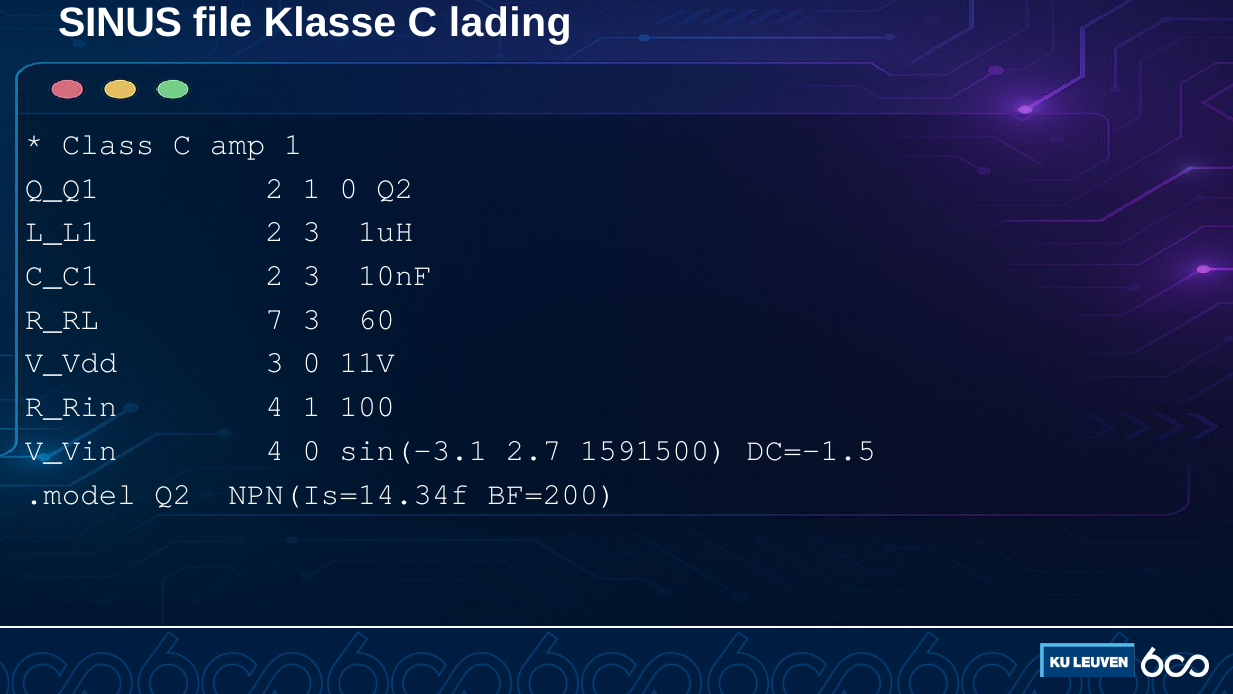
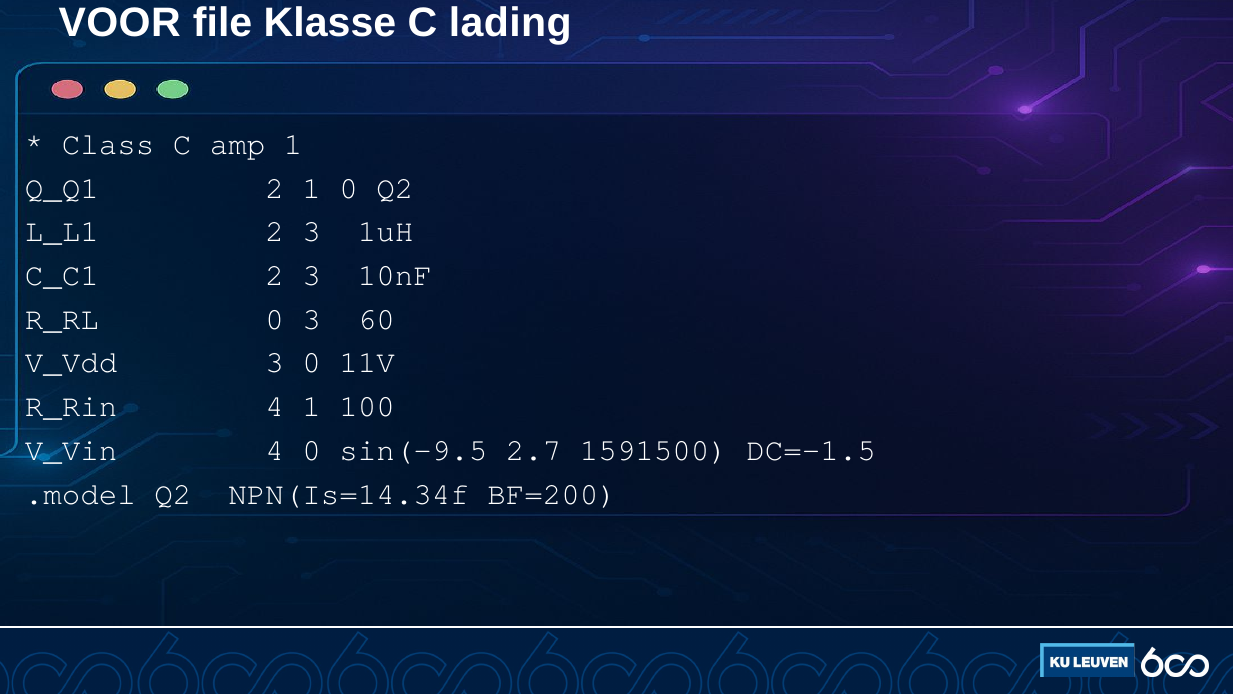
SINUS: SINUS -> VOOR
R_RL 7: 7 -> 0
sin(-3.1: sin(-3.1 -> sin(-9.5
